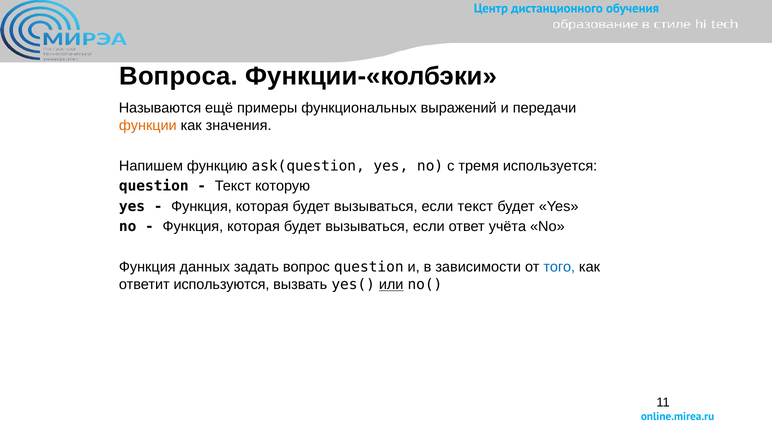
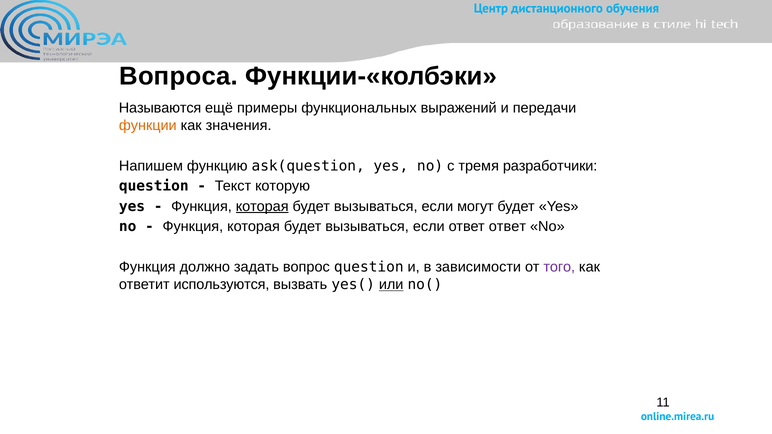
используется: используется -> разработчики
которая at (262, 206) underline: none -> present
если текст: текст -> могут
ответ учёта: учёта -> ответ
данных: данных -> должно
того colour: blue -> purple
